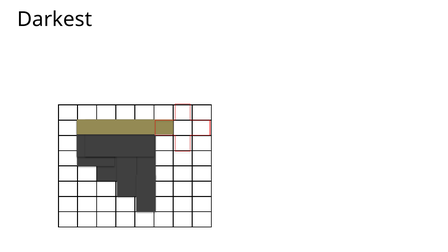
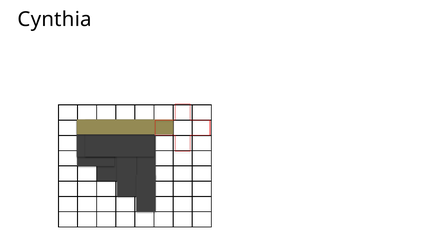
Darkest: Darkest -> Cynthia
